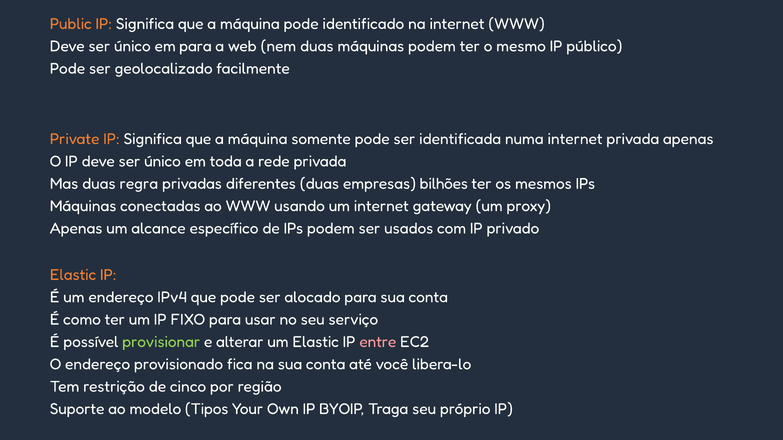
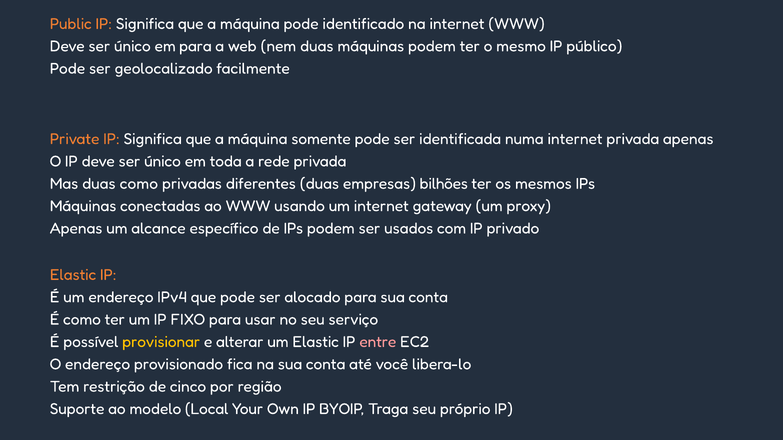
duas regra: regra -> como
provisionar colour: light green -> yellow
Tipos: Tipos -> Local
